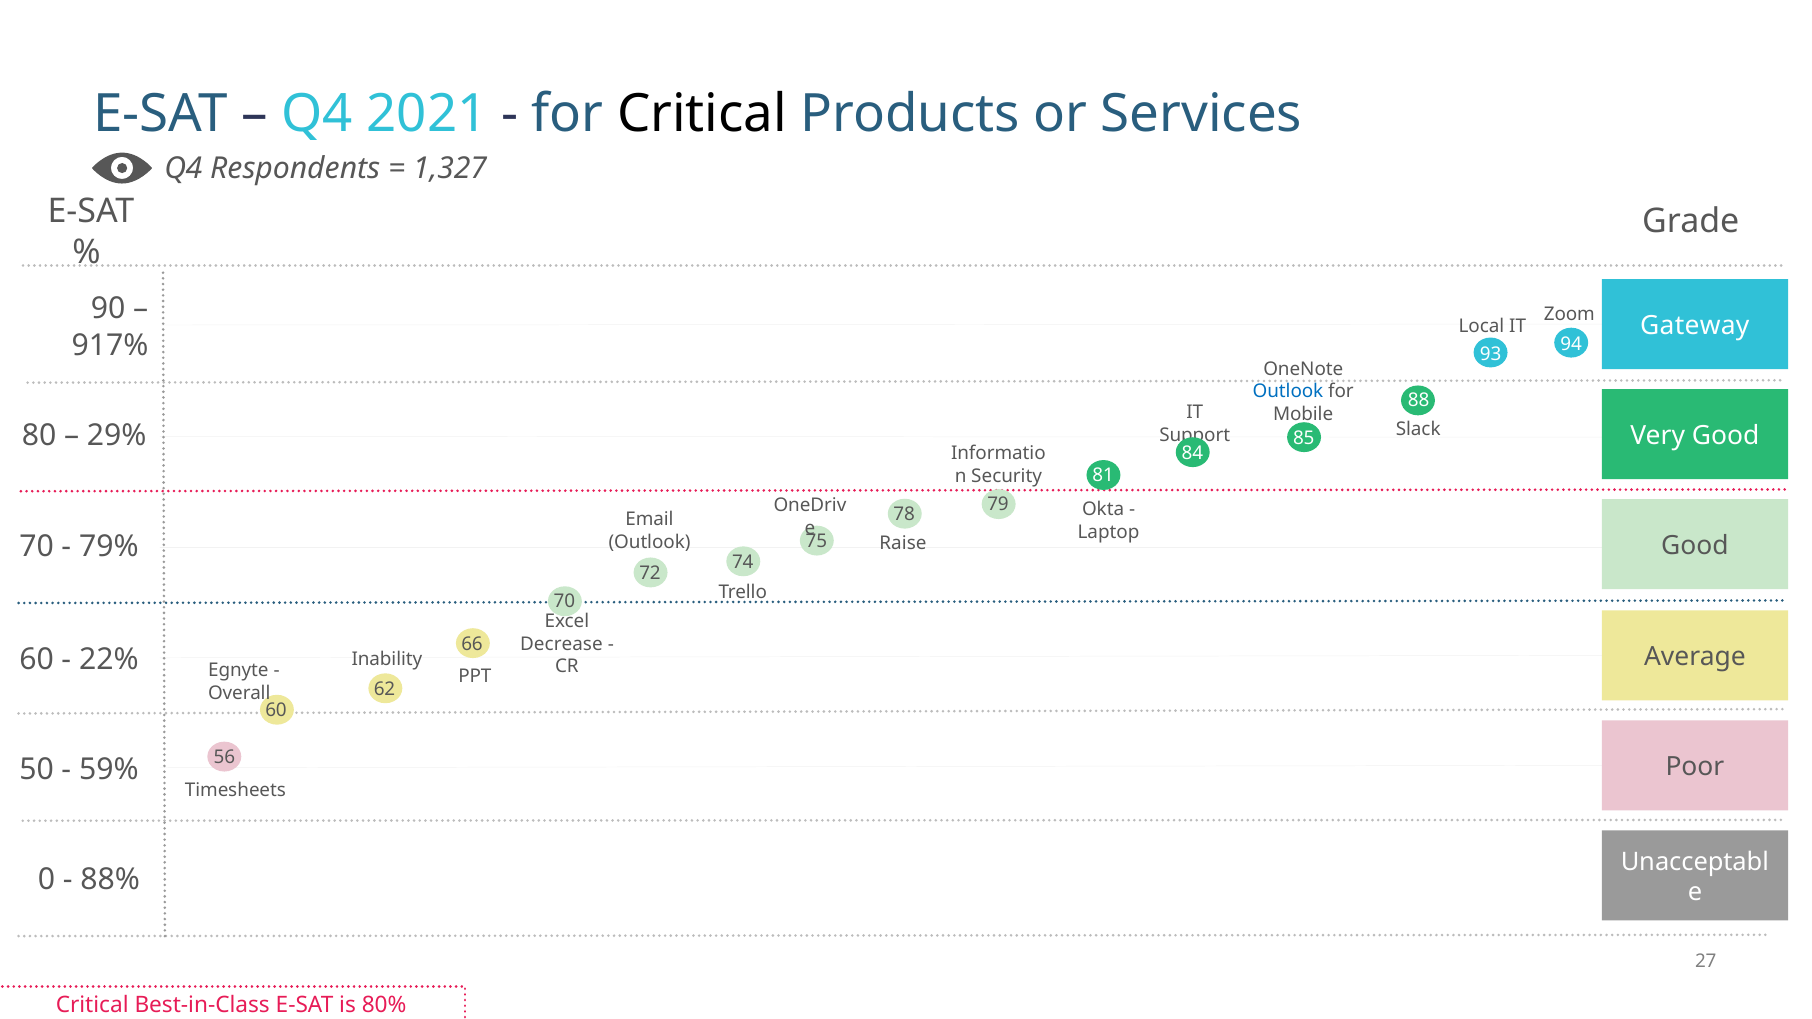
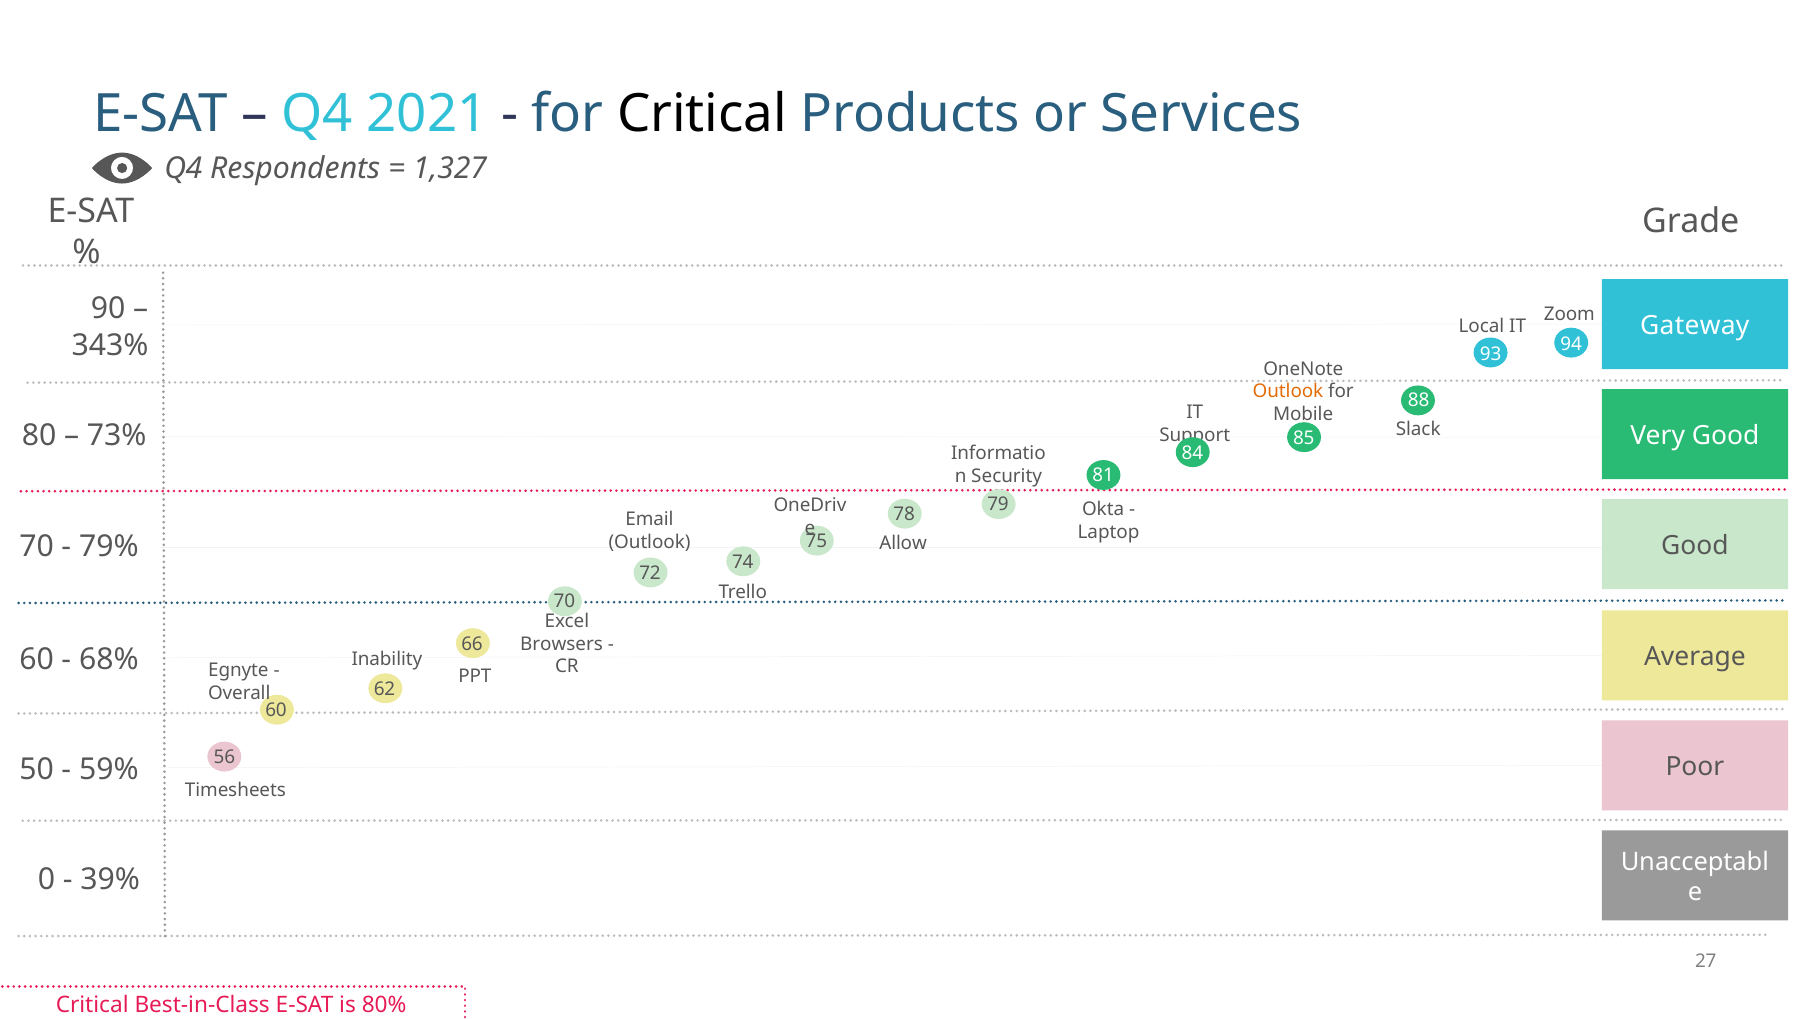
917%: 917% -> 343%
Outlook at (1288, 392) colour: blue -> orange
29%: 29% -> 73%
Raise: Raise -> Allow
Decrease: Decrease -> Browsers
22%: 22% -> 68%
88%: 88% -> 39%
